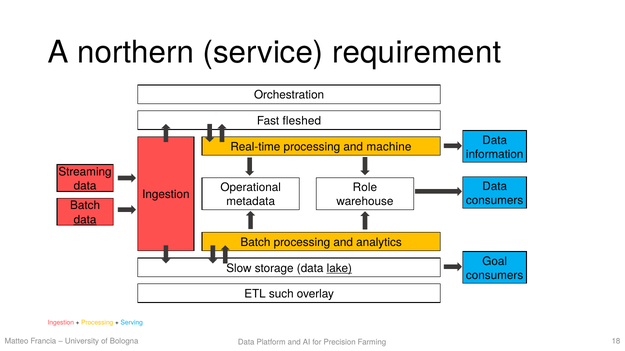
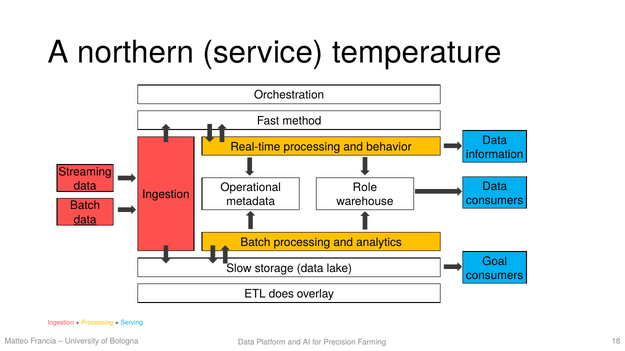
requirement: requirement -> temperature
fleshed: fleshed -> method
machine: machine -> behavior
lake underline: present -> none
such: such -> does
